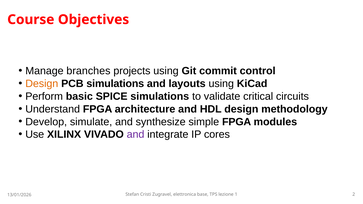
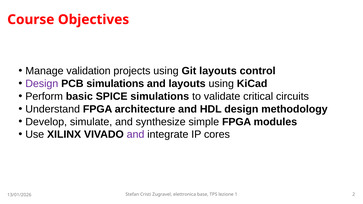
branches: branches -> validation
Git commit: commit -> layouts
Design at (42, 84) colour: orange -> purple
